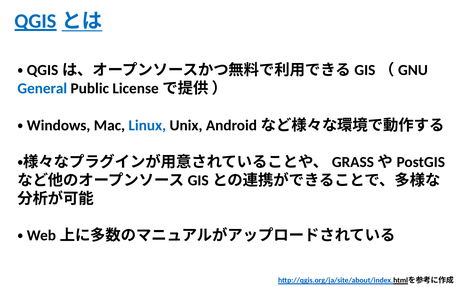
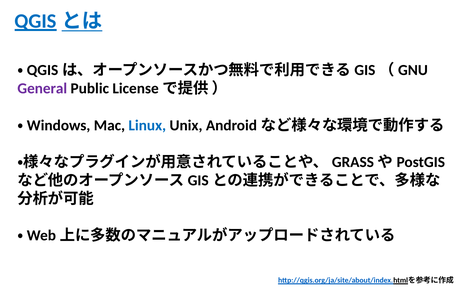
General colour: blue -> purple
